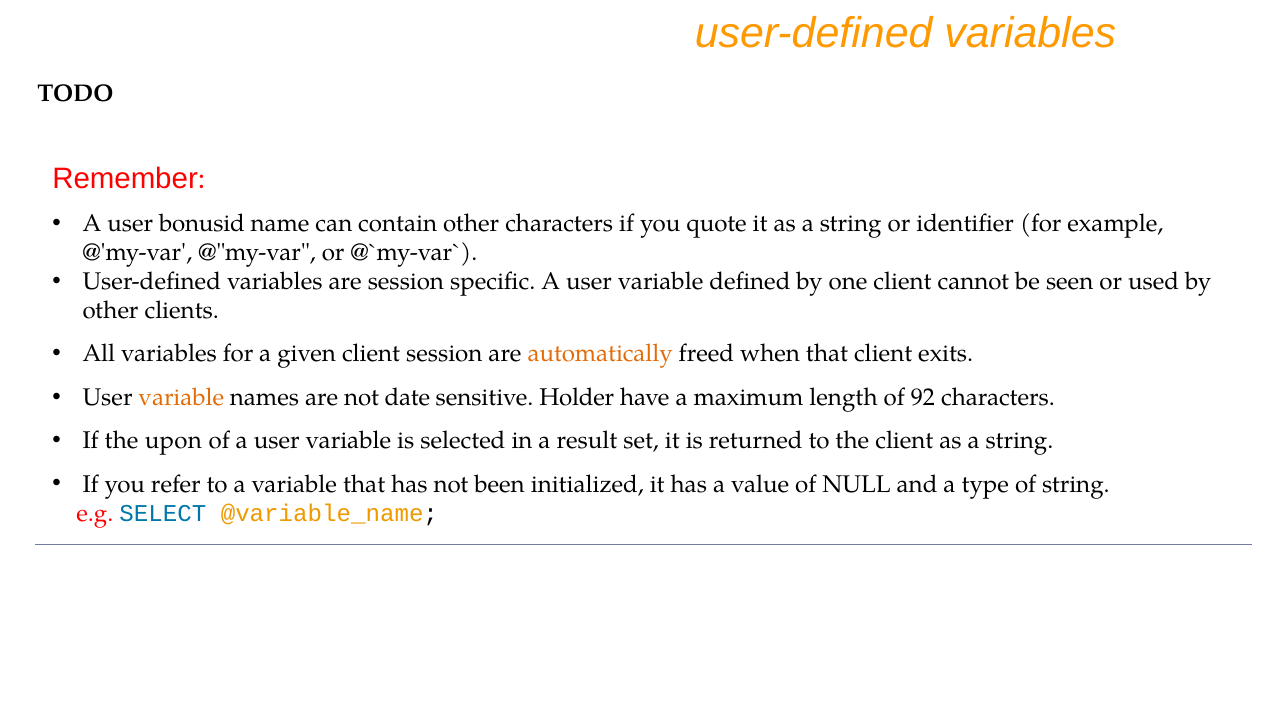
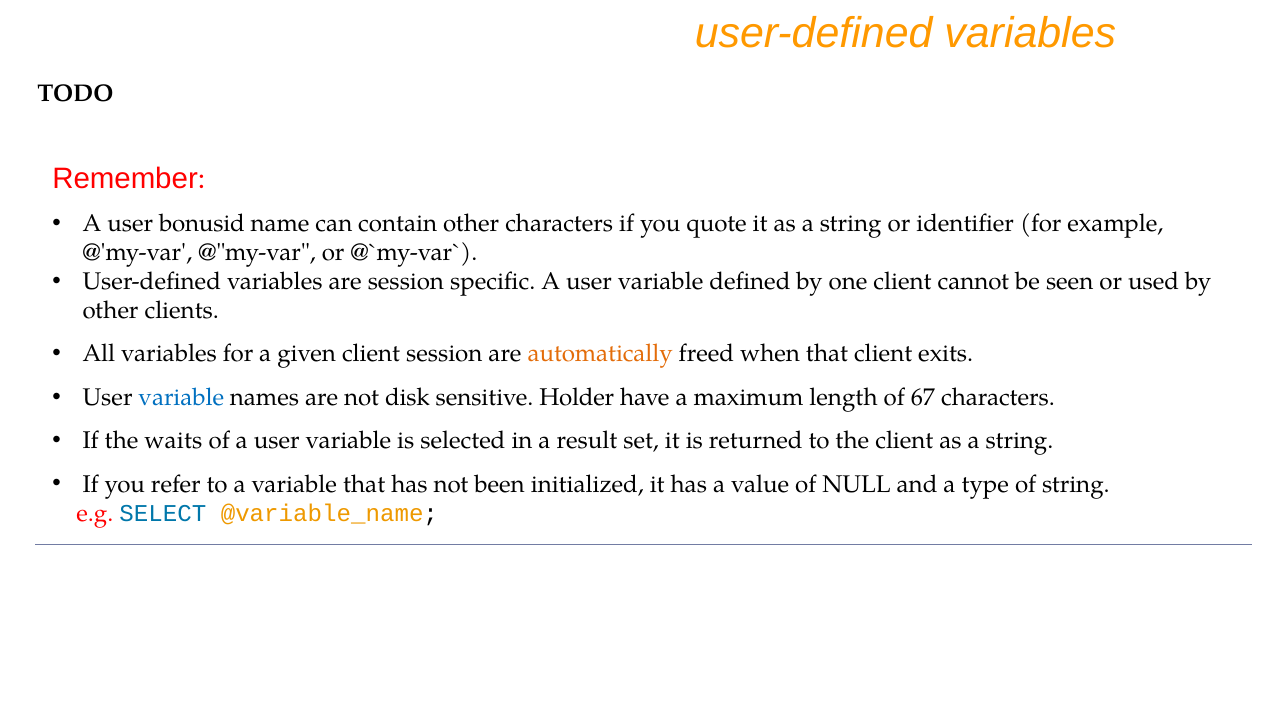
variable at (181, 397) colour: orange -> blue
date: date -> disk
92: 92 -> 67
upon: upon -> waits
